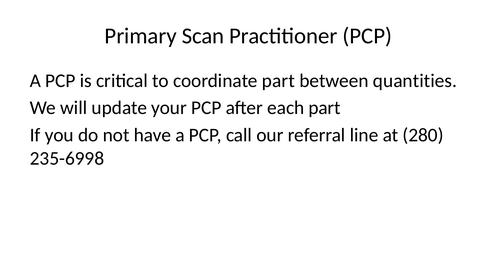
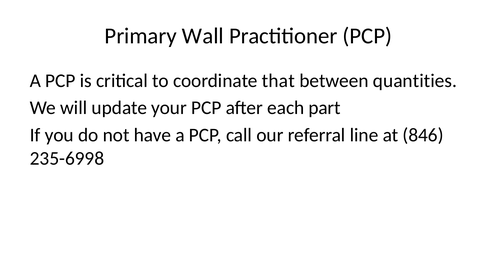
Scan: Scan -> Wall
coordinate part: part -> that
280: 280 -> 846
